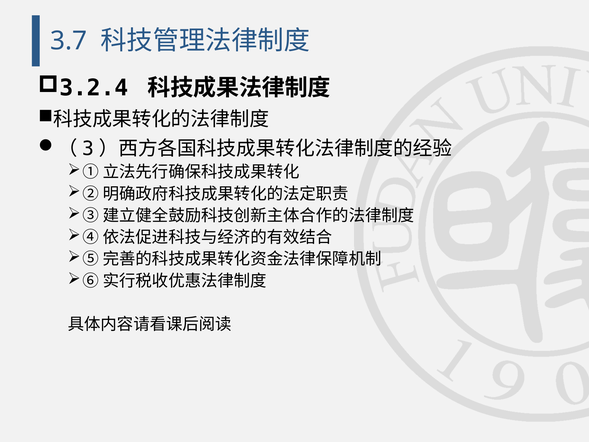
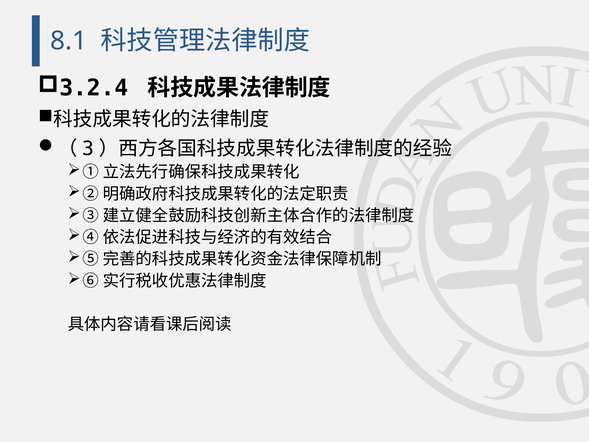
3.7: 3.7 -> 8.1
